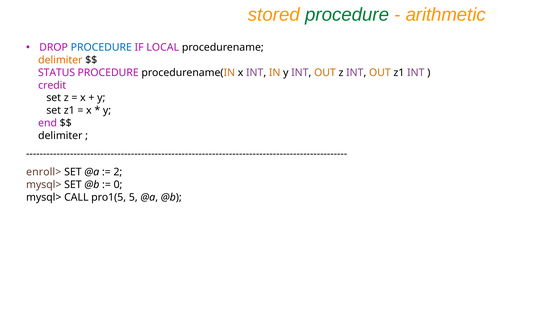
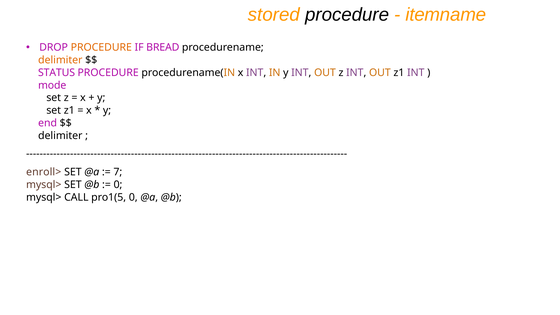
procedure at (347, 15) colour: green -> black
arithmetic: arithmetic -> itemname
PROCEDURE at (101, 47) colour: blue -> orange
LOCAL: LOCAL -> BREAD
credit: credit -> mode
2: 2 -> 7
pro1(5 5: 5 -> 0
